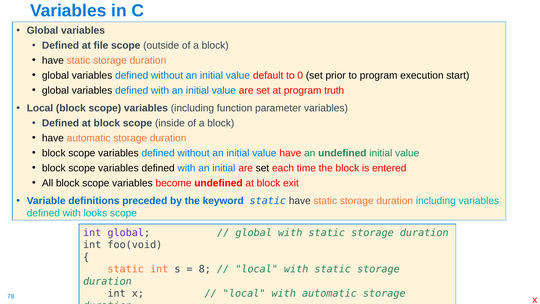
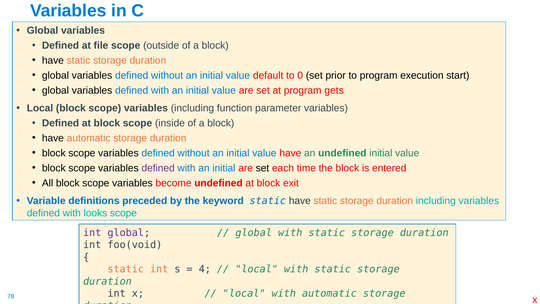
truth: truth -> gets
defined at (158, 168) colour: black -> purple
8: 8 -> 4
